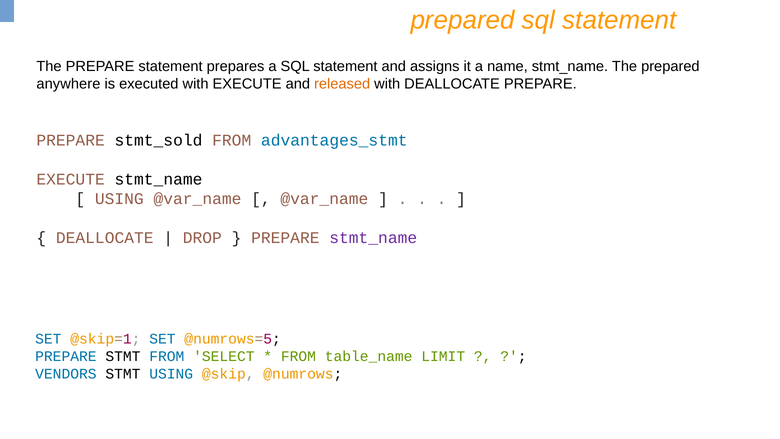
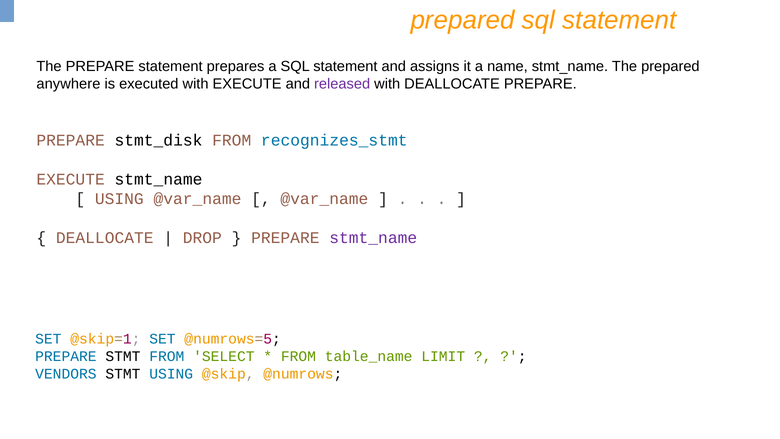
released colour: orange -> purple
stmt_sold: stmt_sold -> stmt_disk
advantages_stmt: advantages_stmt -> recognizes_stmt
